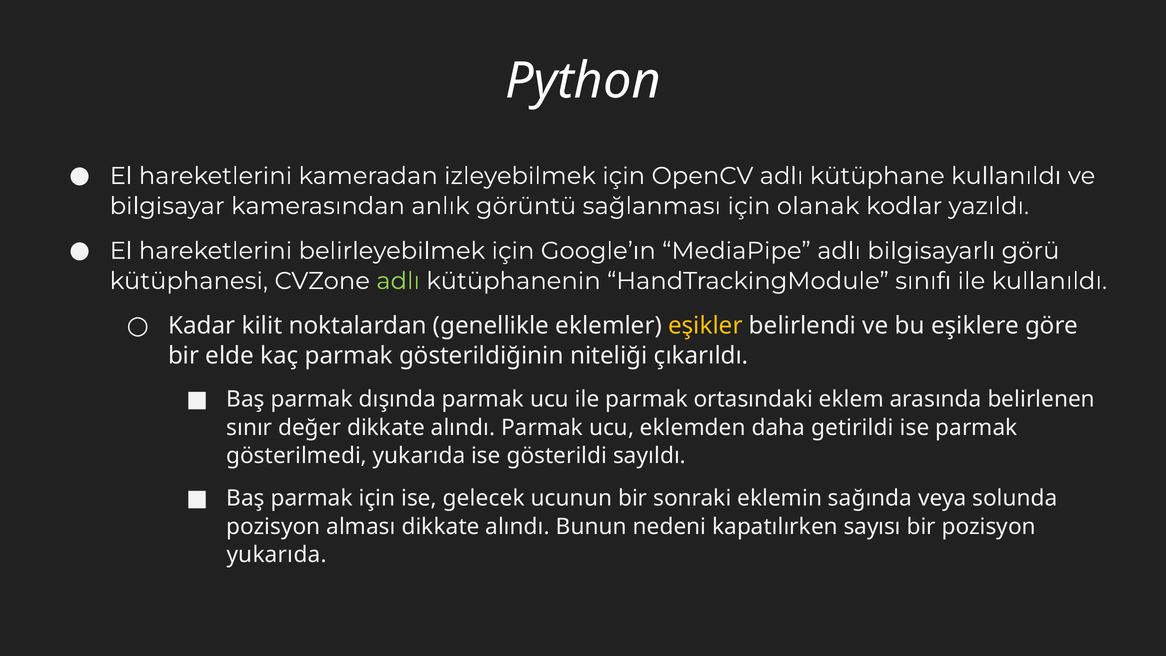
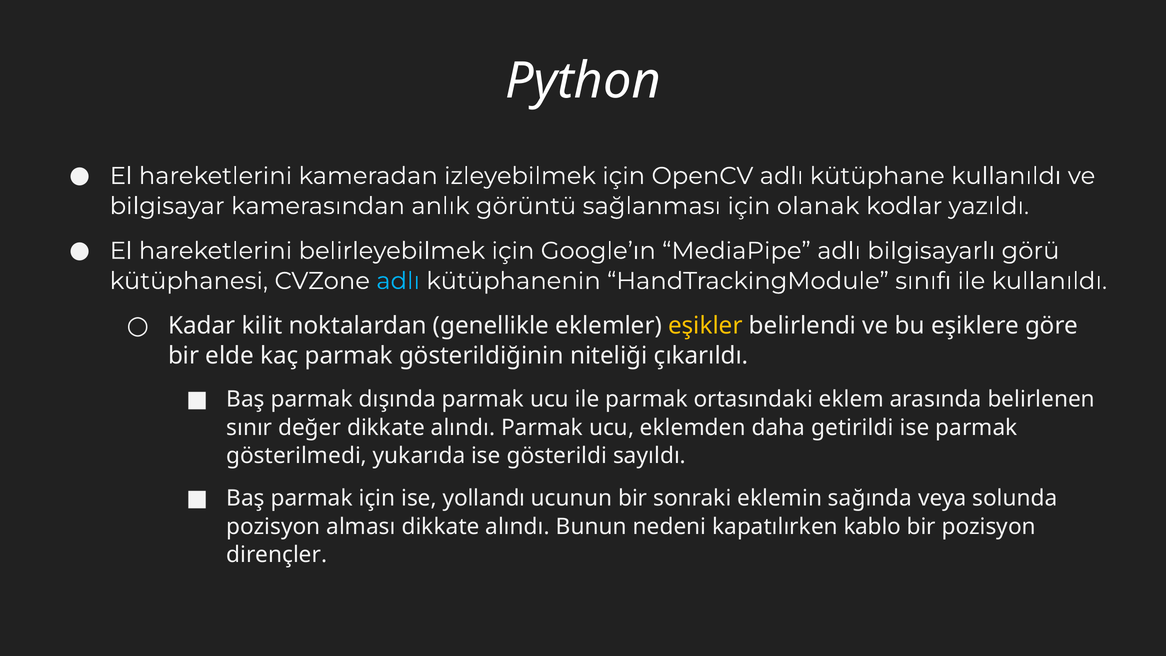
adlı at (398, 281) colour: light green -> light blue
gelecek: gelecek -> yollandı
sayısı: sayısı -> kablo
yukarıda at (277, 555): yukarıda -> dirençler
